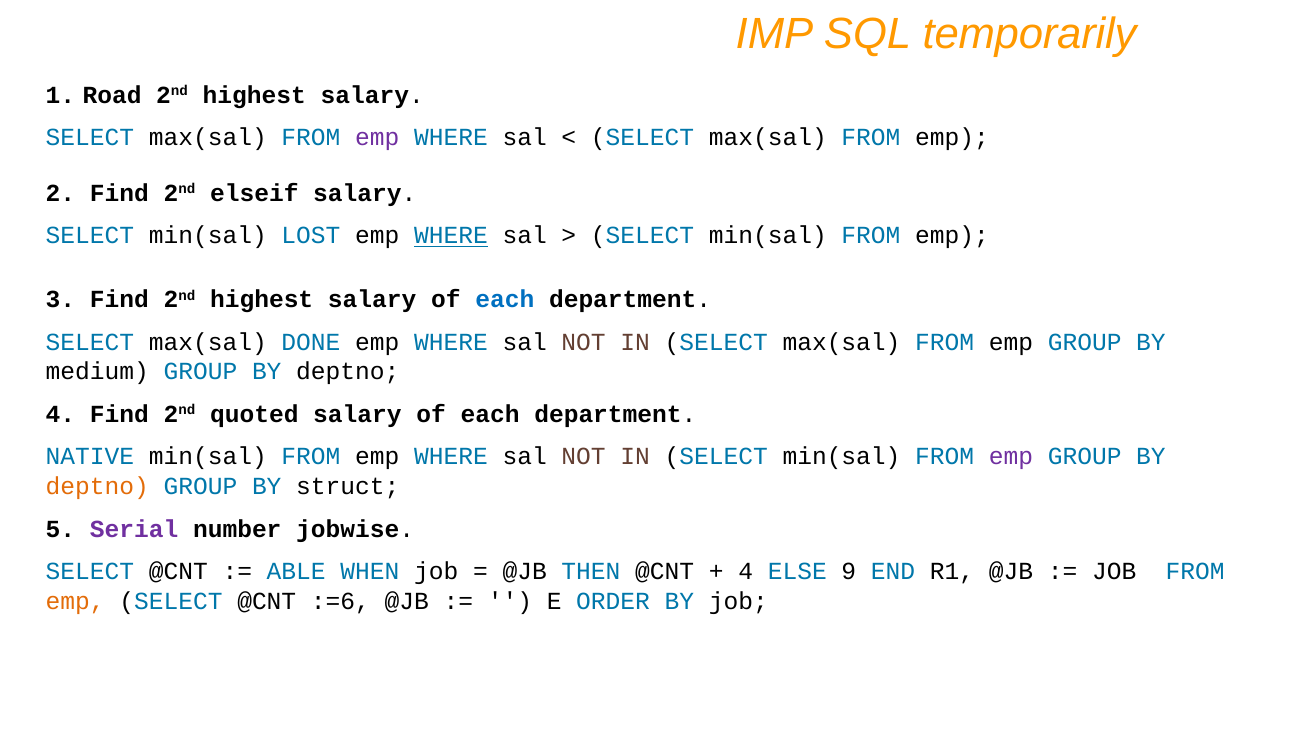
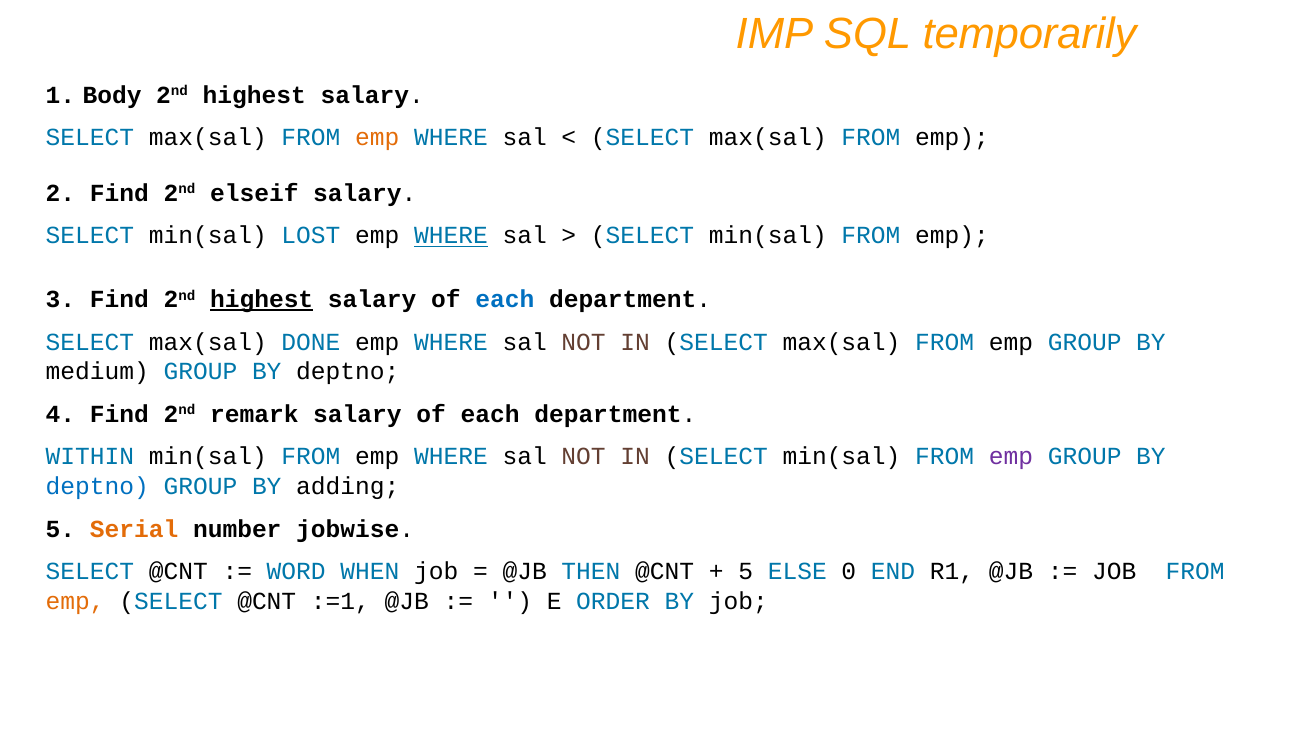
Road: Road -> Body
emp at (377, 137) colour: purple -> orange
highest at (262, 299) underline: none -> present
quoted: quoted -> remark
NATIVE: NATIVE -> WITHIN
deptno at (97, 486) colour: orange -> blue
struct: struct -> adding
Serial colour: purple -> orange
ABLE: ABLE -> WORD
4 at (746, 571): 4 -> 5
9: 9 -> 0
:=6: :=6 -> :=1
